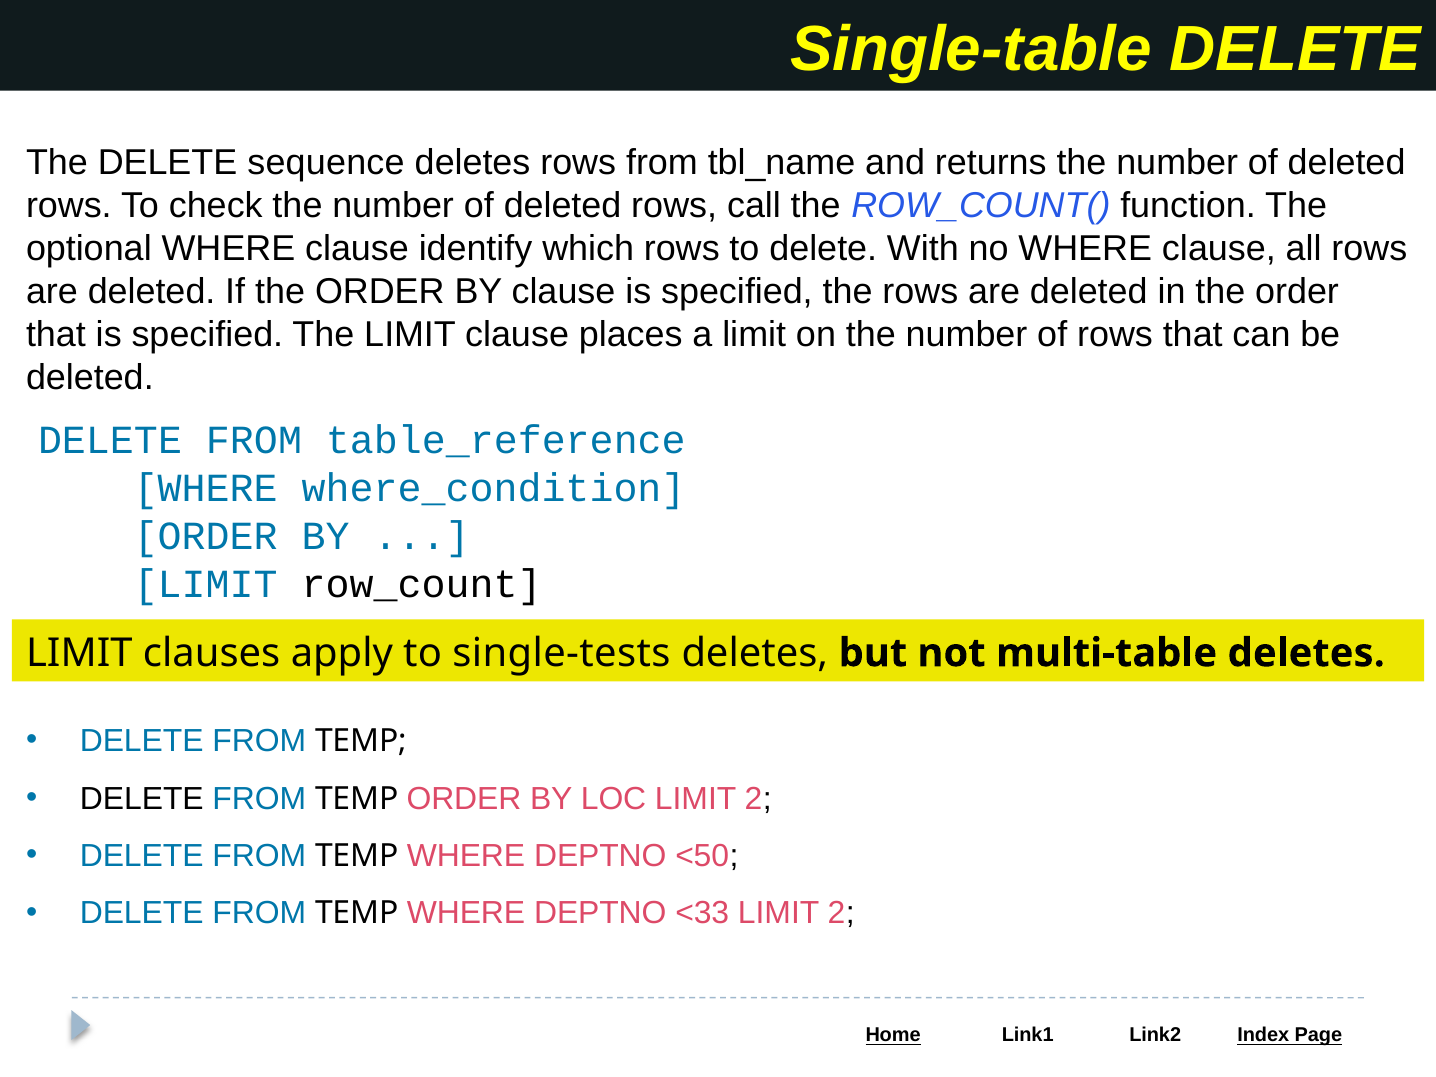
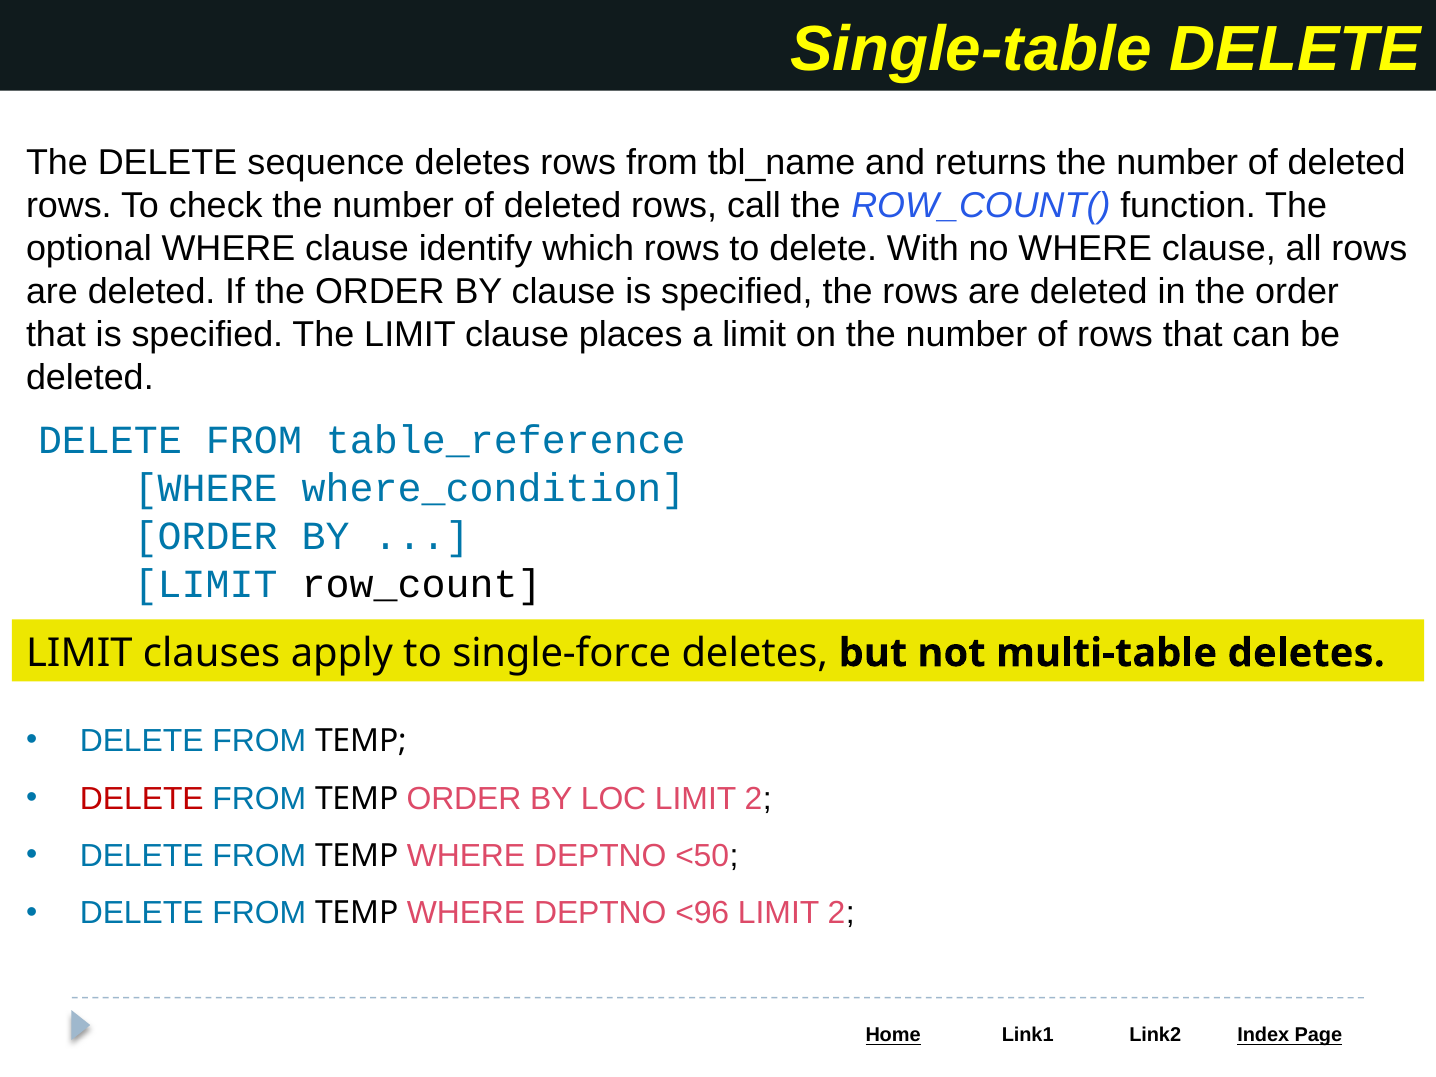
single-tests: single-tests -> single-force
DELETE at (142, 799) colour: black -> red
<33: <33 -> <96
